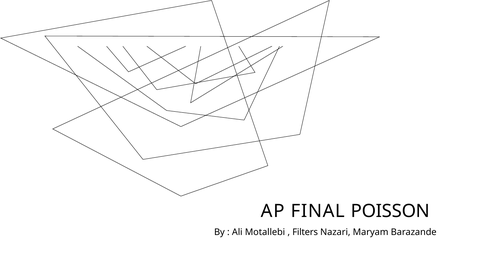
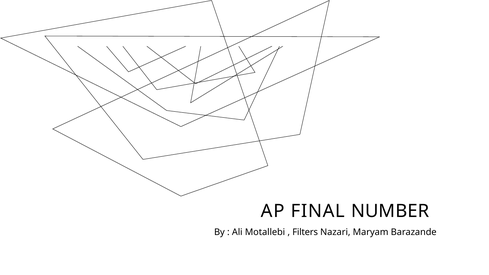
POISSON: POISSON -> NUMBER
